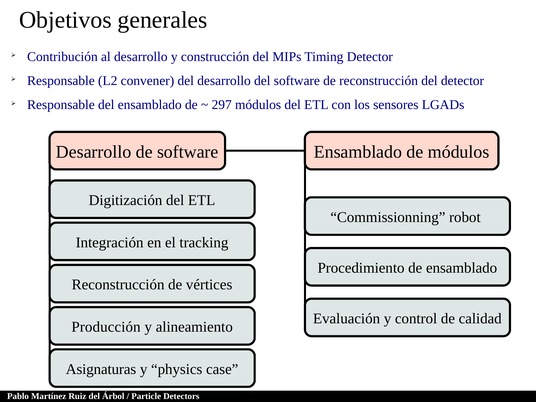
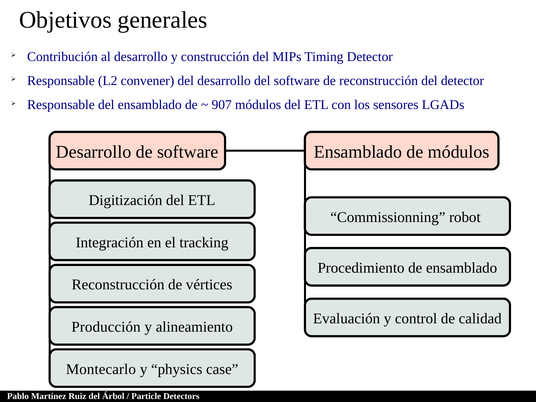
297: 297 -> 907
Asignaturas: Asignaturas -> Montecarlo
